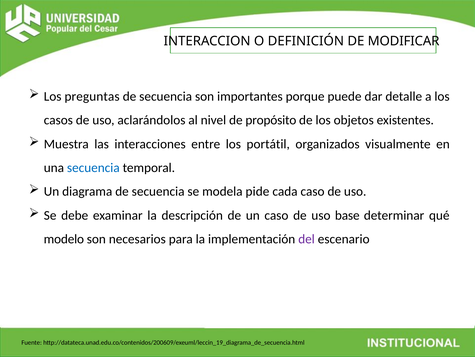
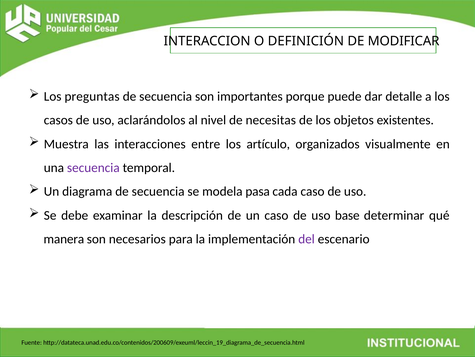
propósito: propósito -> necesitas
portátil: portátil -> artículo
secuencia at (93, 167) colour: blue -> purple
pide: pide -> pasa
modelo: modelo -> manera
